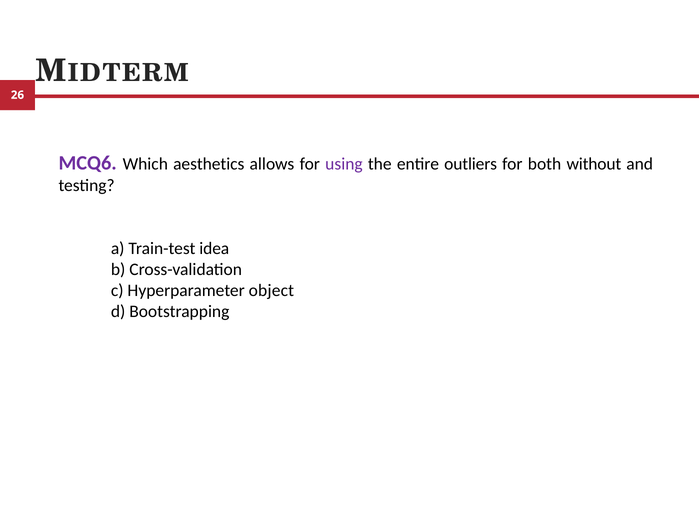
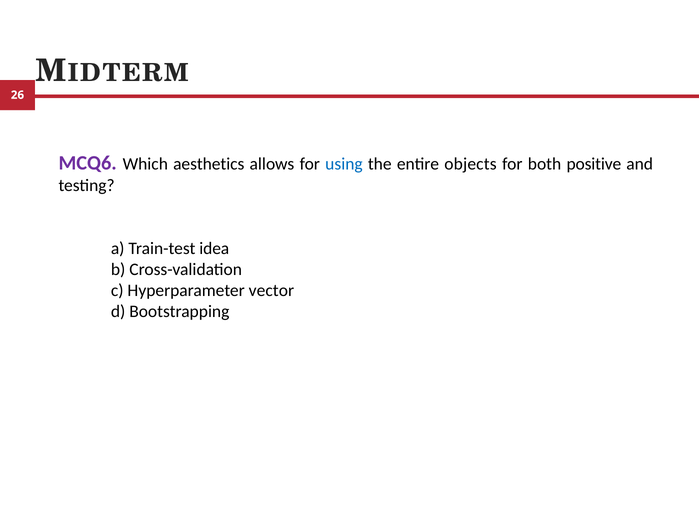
using colour: purple -> blue
outliers: outliers -> objects
without: without -> positive
object: object -> vector
